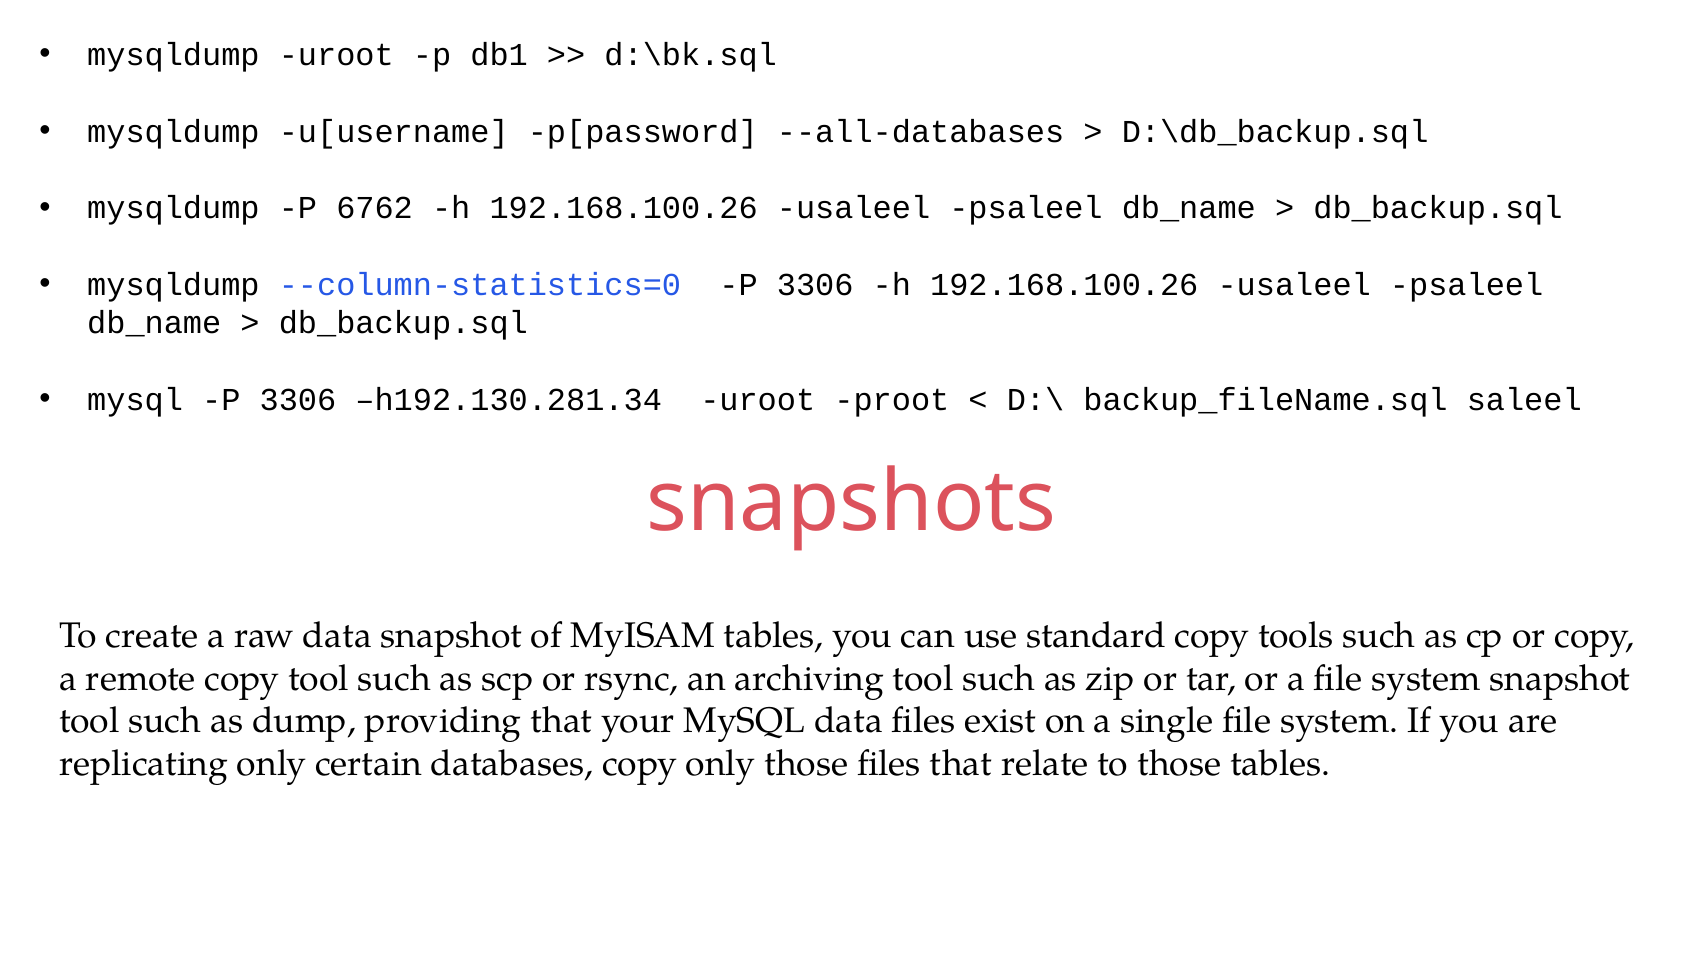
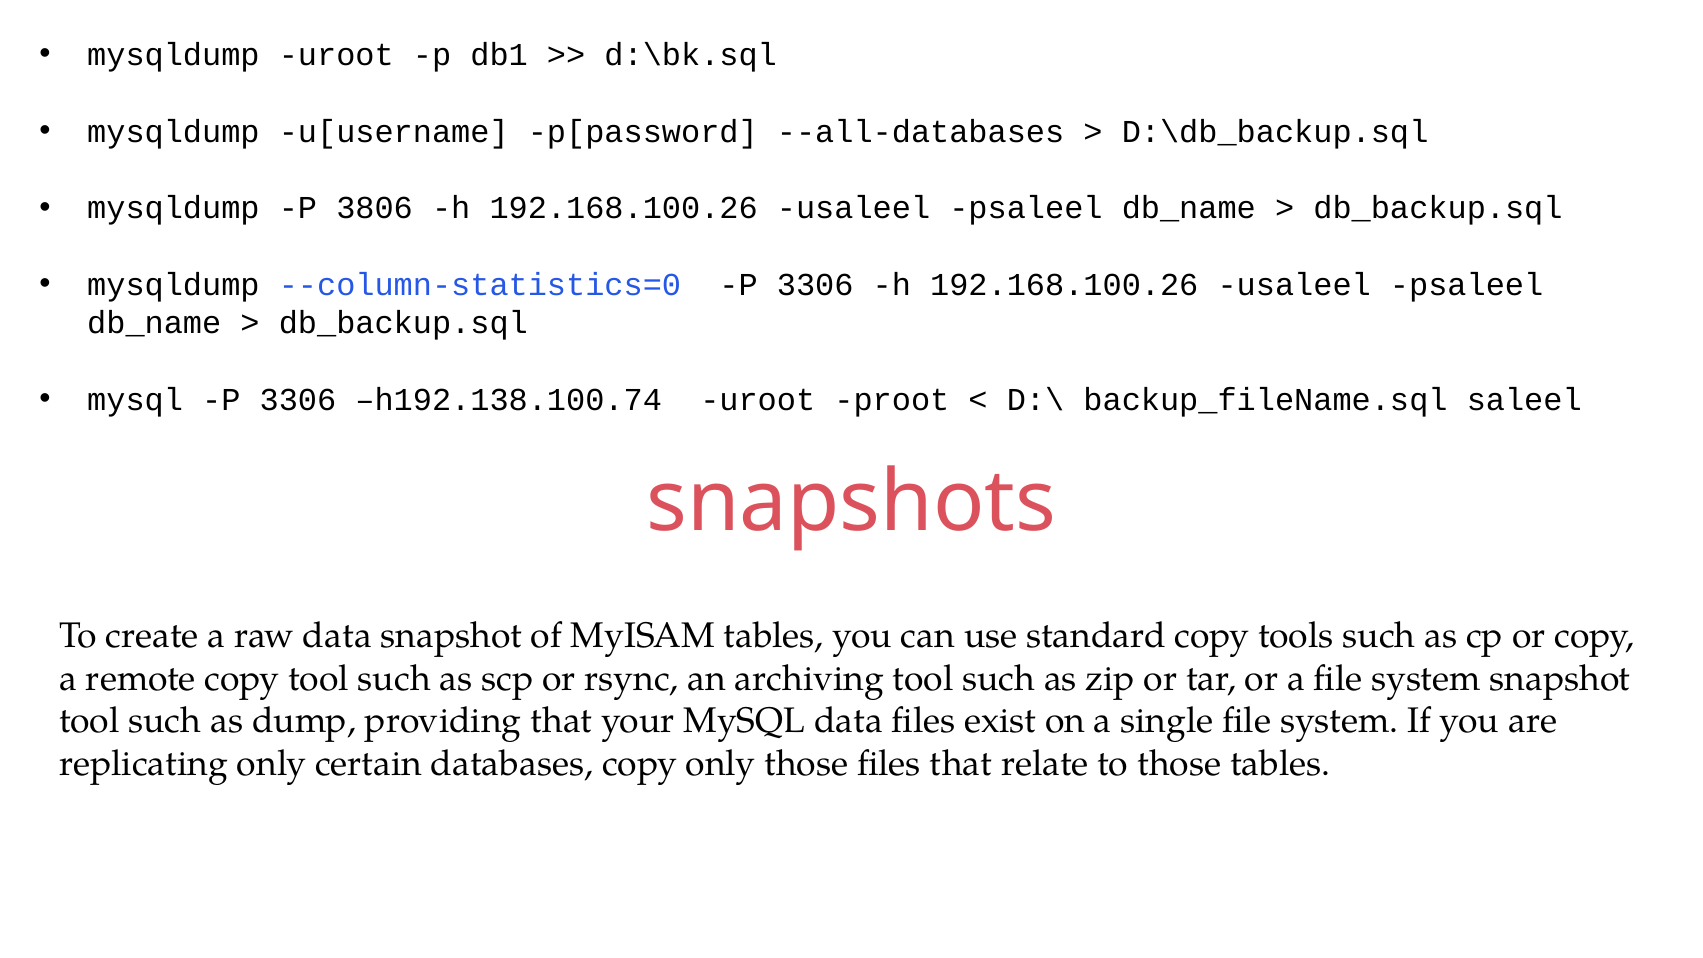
6762: 6762 -> 3806
h192.130.281.34: h192.130.281.34 -> h192.138.100.74
